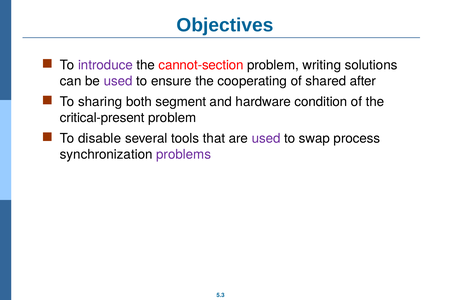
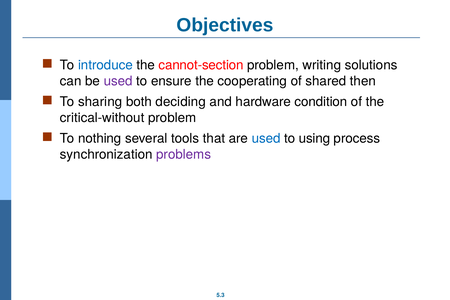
introduce colour: purple -> blue
after: after -> then
segment: segment -> deciding
critical-present: critical-present -> critical-without
disable: disable -> nothing
used at (266, 138) colour: purple -> blue
swap: swap -> using
